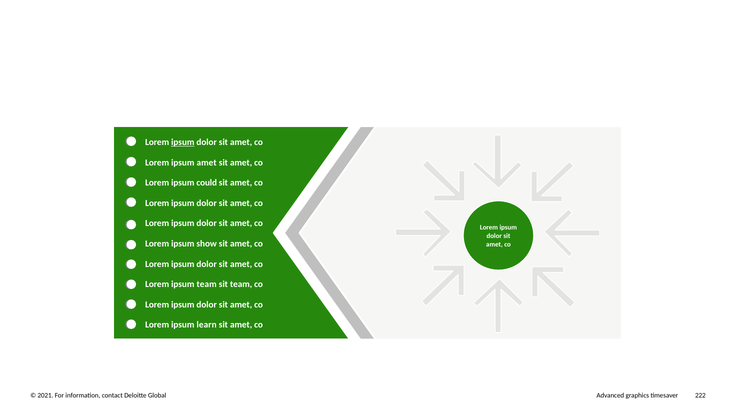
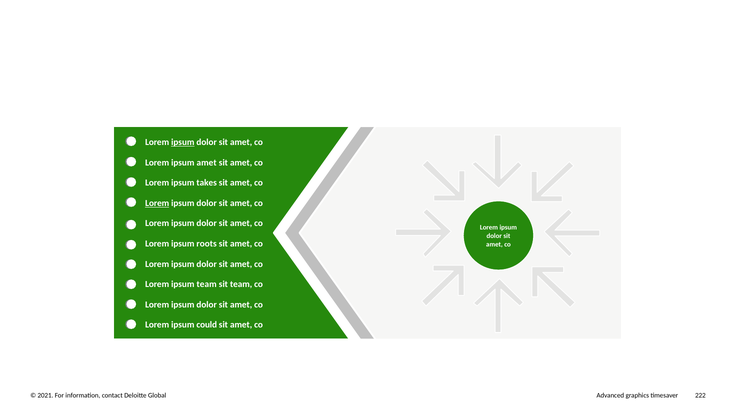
could: could -> takes
Lorem at (157, 203) underline: none -> present
show: show -> roots
learn: learn -> could
